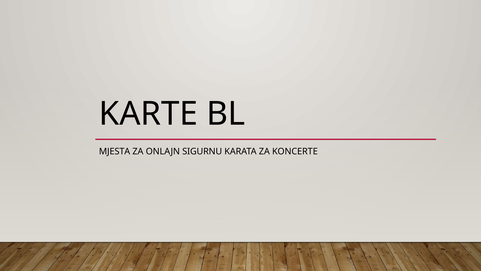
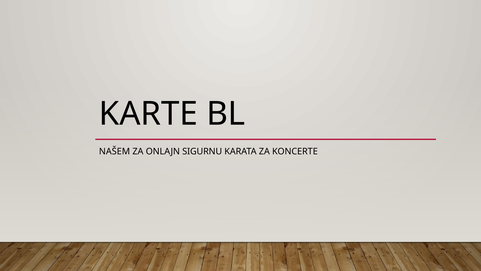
MJESTA: MJESTA -> NAŠEM
